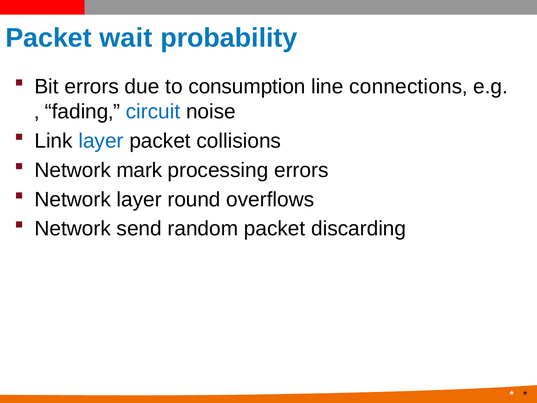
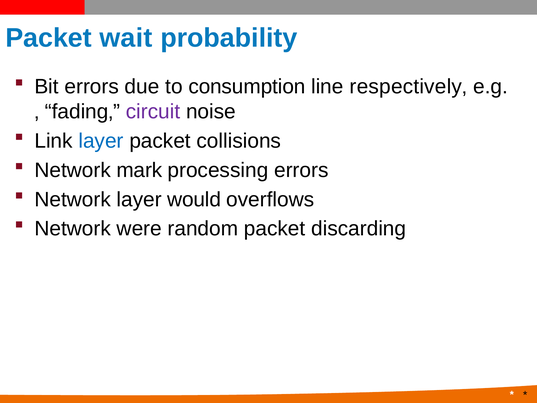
connections‚: connections‚ -> respectively‚
circuit colour: blue -> purple
round: round -> would
send: send -> were
